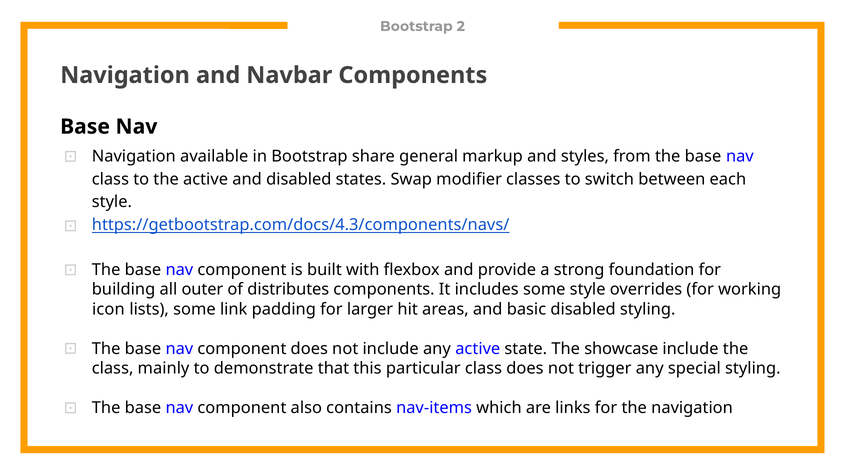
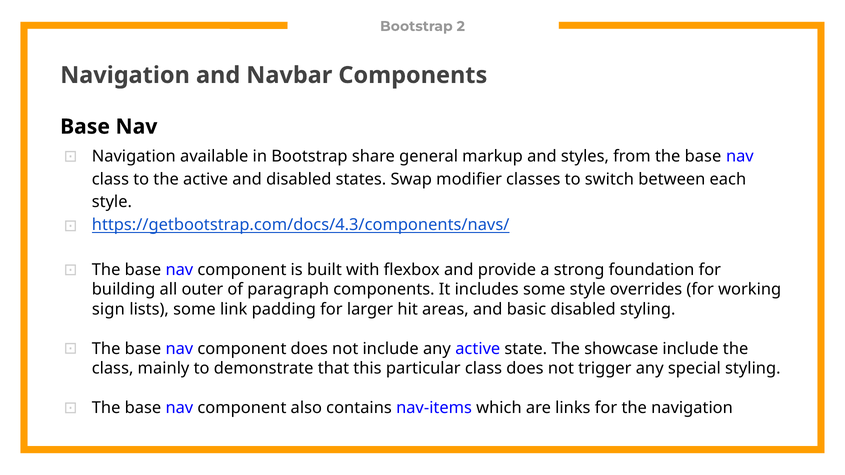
distributes: distributes -> paragraph
icon: icon -> sign
